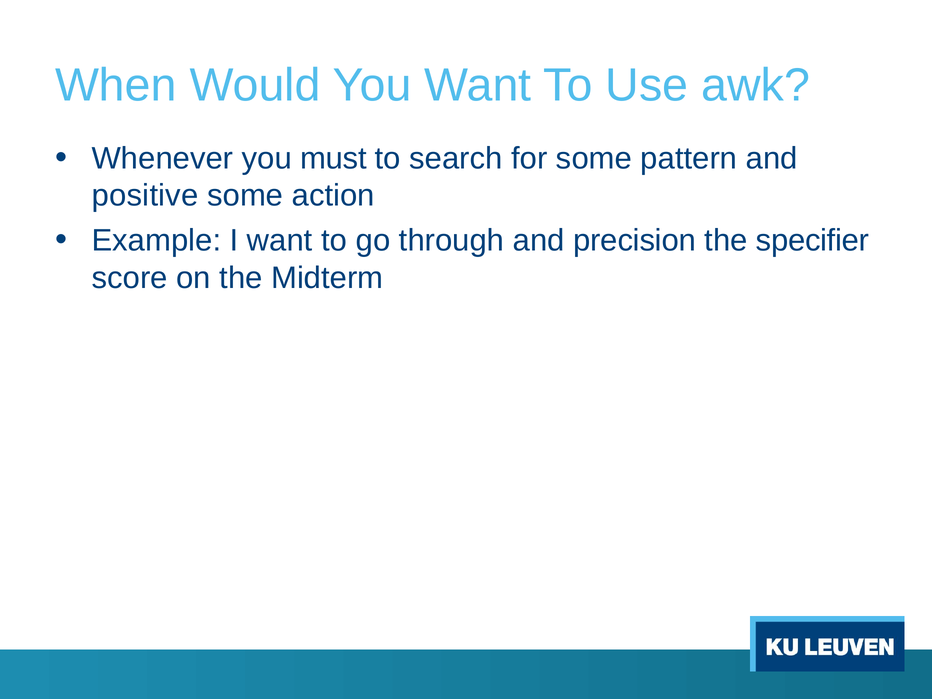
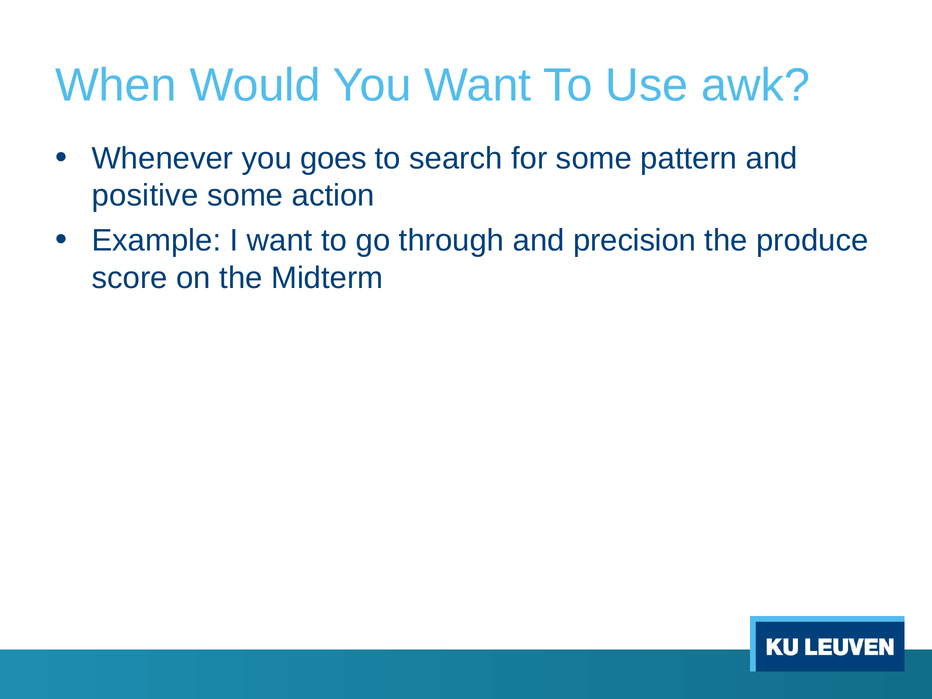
must: must -> goes
specifier: specifier -> produce
